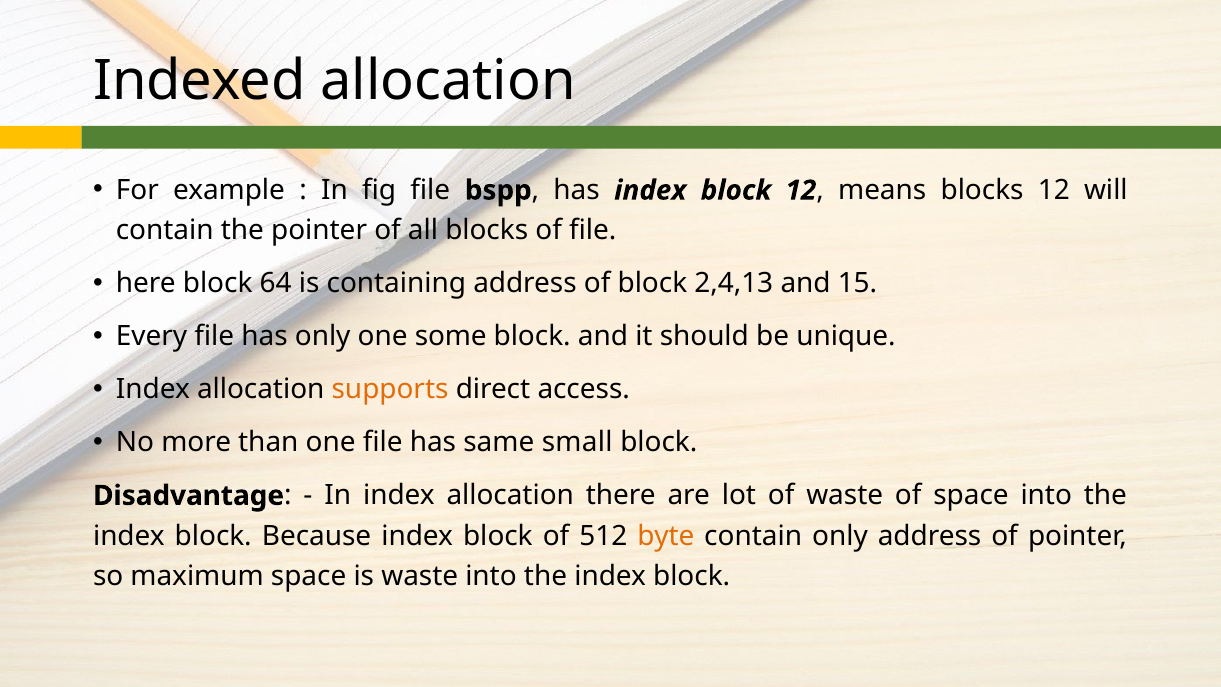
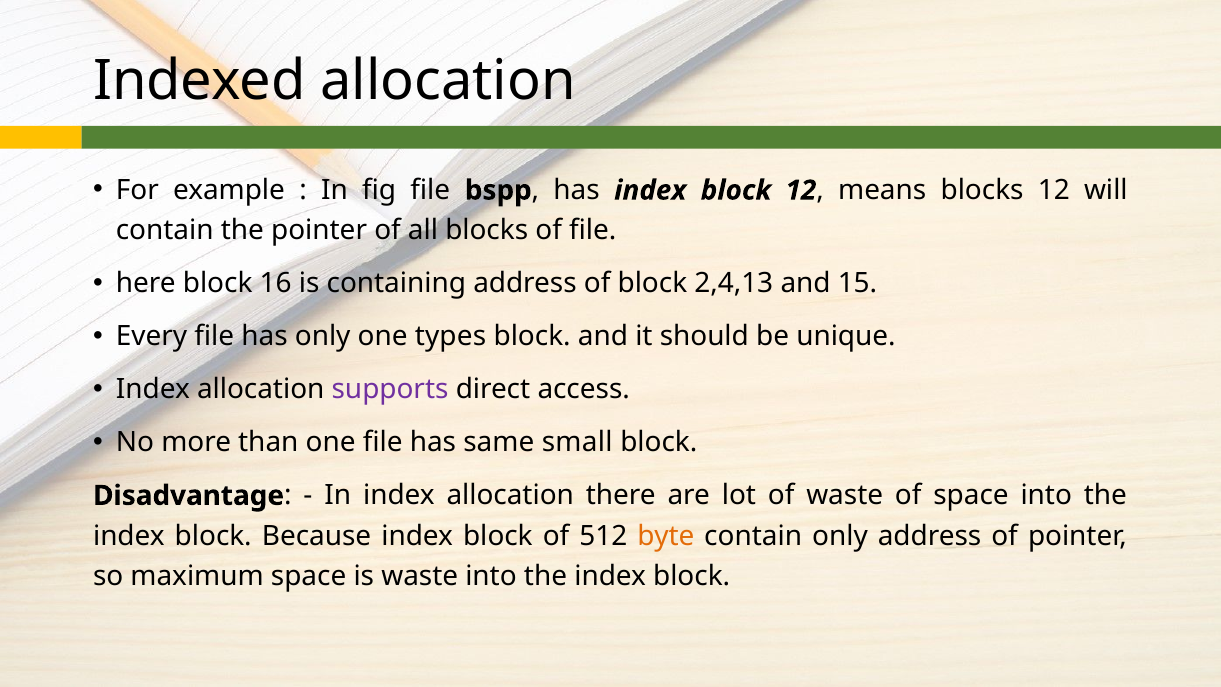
64: 64 -> 16
some: some -> types
supports colour: orange -> purple
